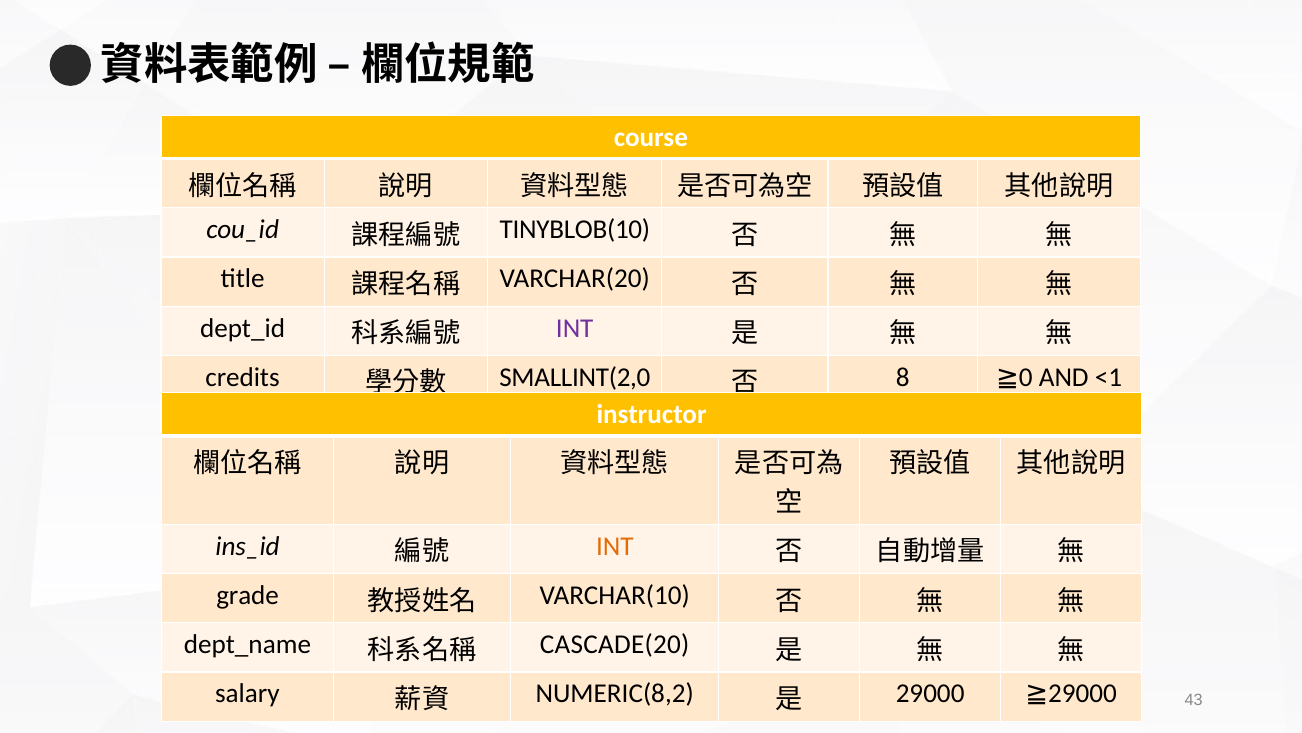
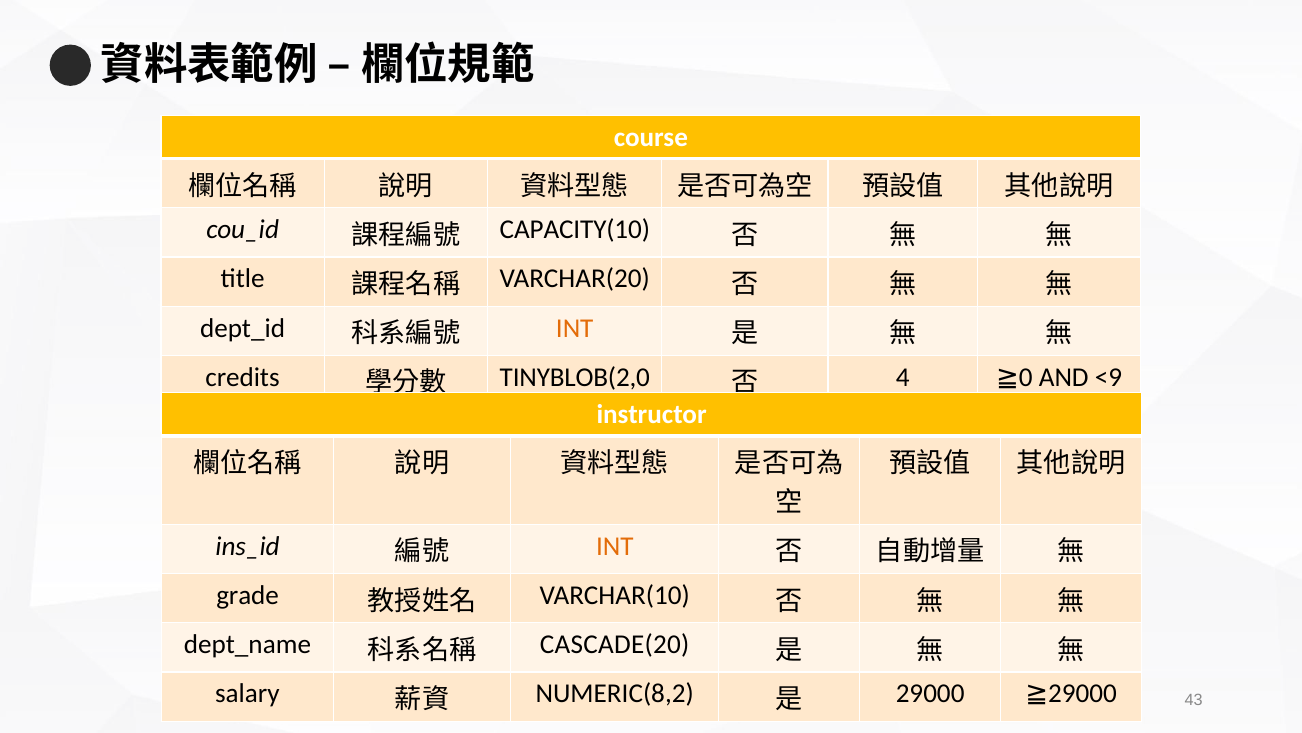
TINYBLOB(10: TINYBLOB(10 -> CAPACITY(10
INT at (575, 328) colour: purple -> orange
SMALLINT(2,0: SMALLINT(2,0 -> TINYBLOB(2,0
8: 8 -> 4
<1: <1 -> <9
